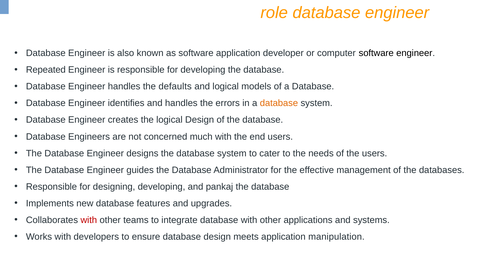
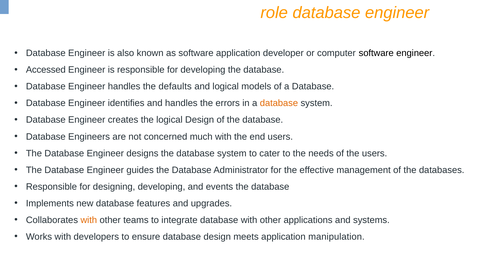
Repeated: Repeated -> Accessed
pankaj: pankaj -> events
with at (89, 220) colour: red -> orange
